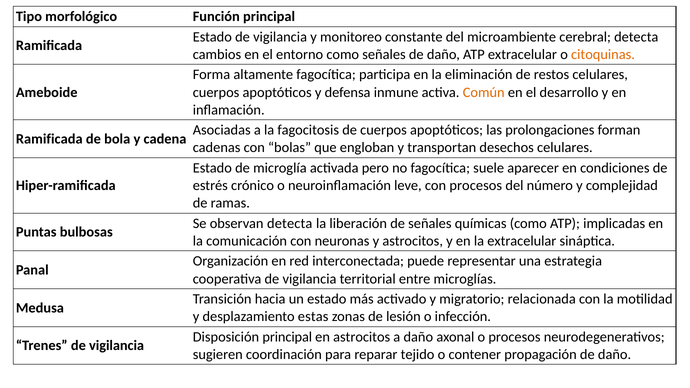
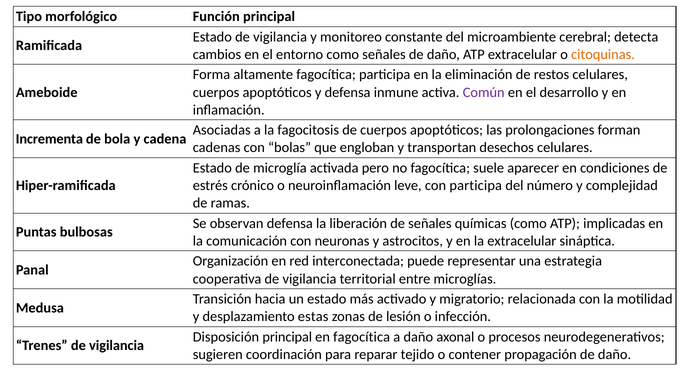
Común colour: orange -> purple
Ramificada at (49, 139): Ramificada -> Incrementa
con procesos: procesos -> participa
observan detecta: detecta -> defensa
en astrocitos: astrocitos -> fagocítica
